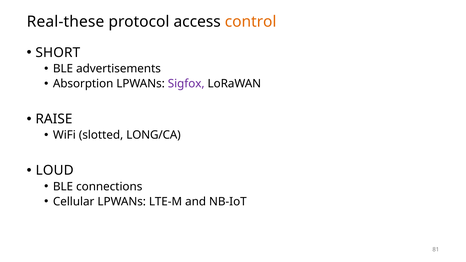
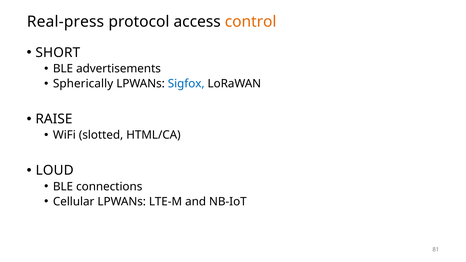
Real-these: Real-these -> Real-press
Absorption: Absorption -> Spherically
Sigfox colour: purple -> blue
LONG/CA: LONG/CA -> HTML/CA
